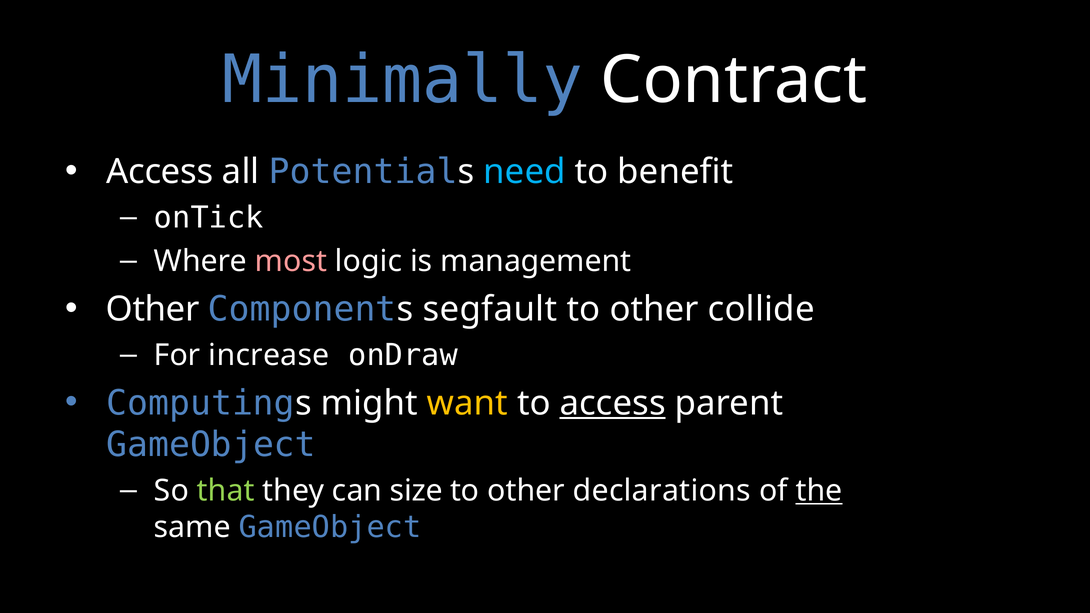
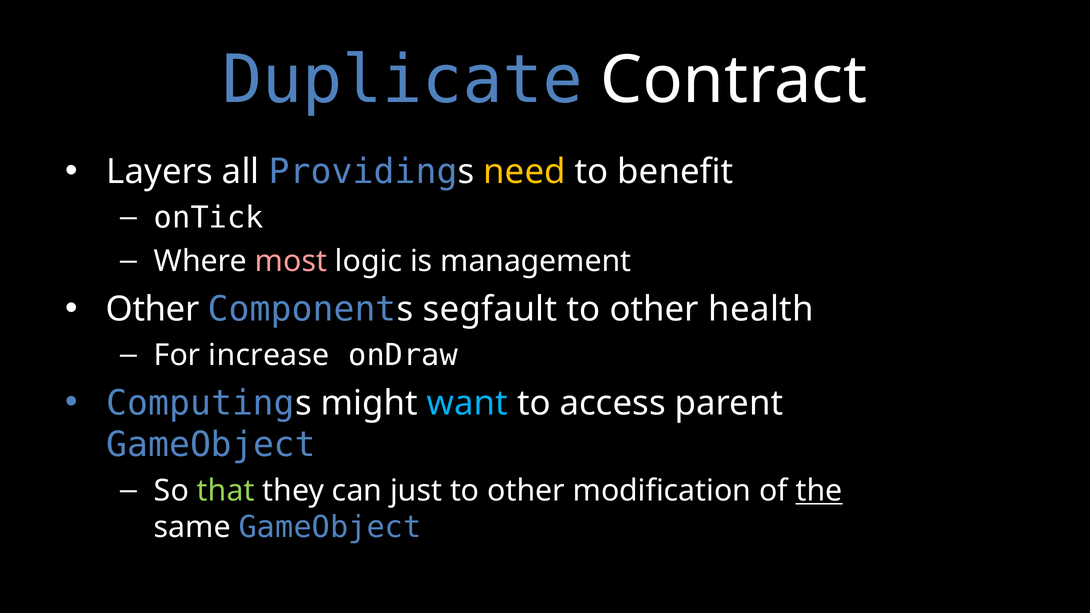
Minimally: Minimally -> Duplicate
Access at (160, 172): Access -> Layers
Potential: Potential -> Providing
need colour: light blue -> yellow
collide: collide -> health
want colour: yellow -> light blue
access at (613, 403) underline: present -> none
size: size -> just
declarations: declarations -> modification
